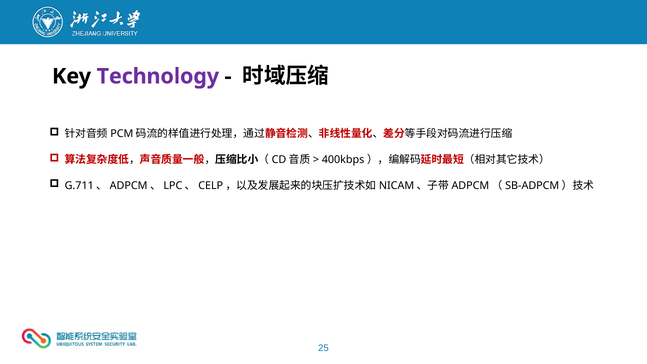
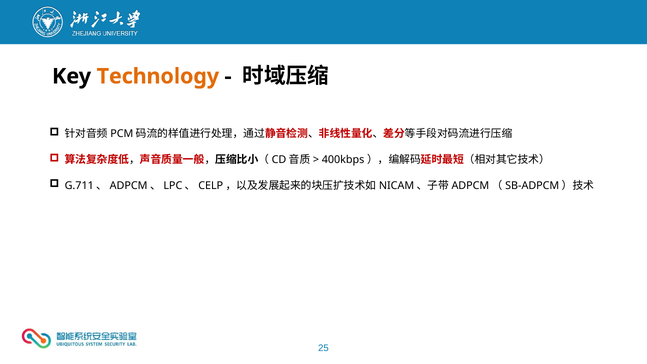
Technology colour: purple -> orange
